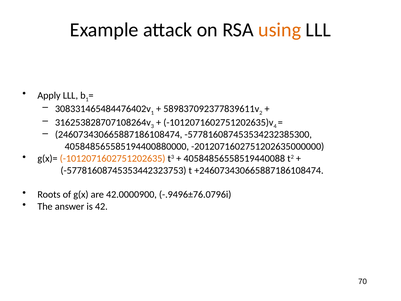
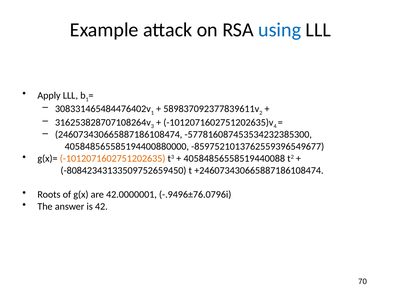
using colour: orange -> blue
-2012071602751202635000000: -2012071602751202635000000 -> -8597521013762559396549677
-57781608745353442323753: -57781608745353442323753 -> -80842343133509752659450
42.0000900: 42.0000900 -> 42.0000001
